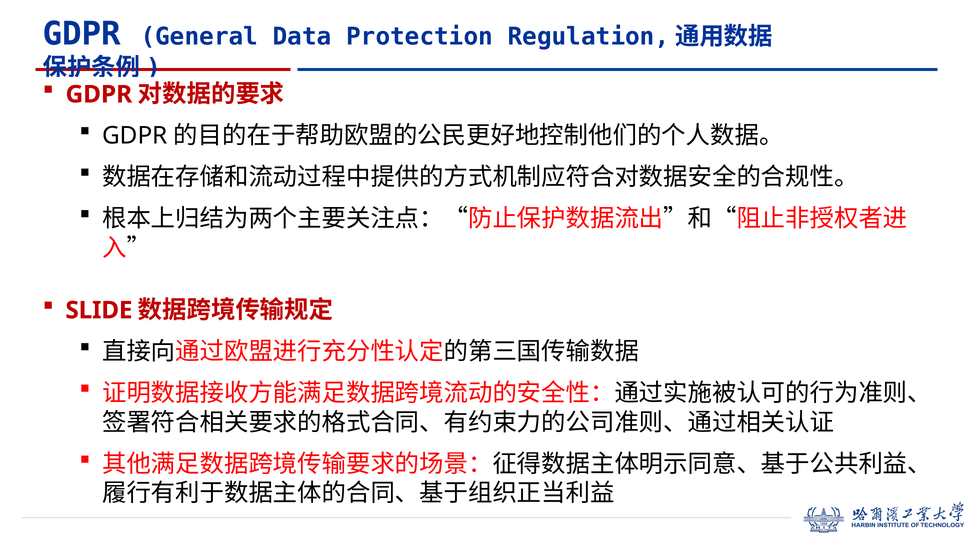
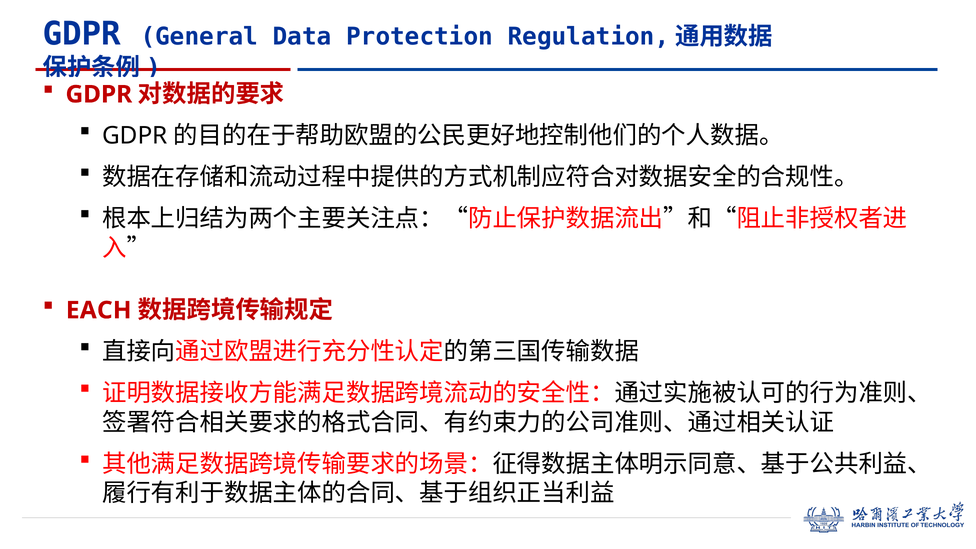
SLIDE: SLIDE -> EACH
